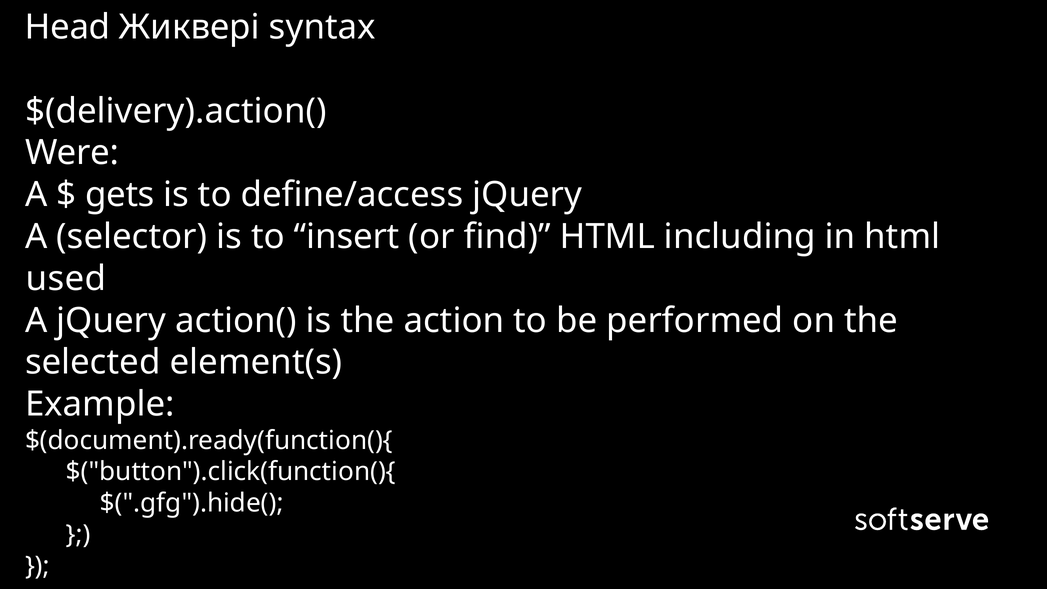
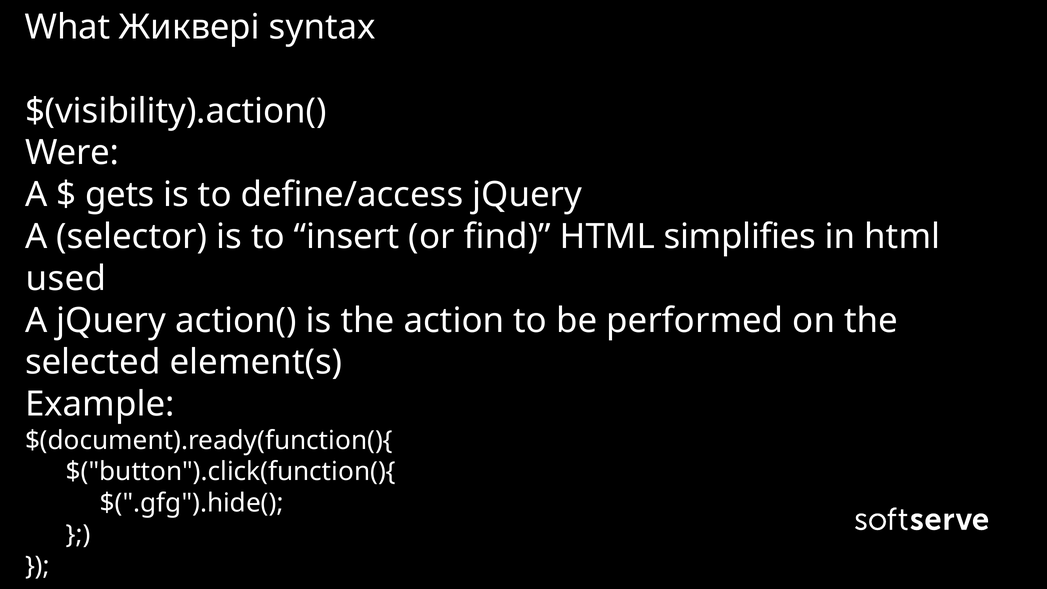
Head: Head -> What
$(delivery).action(: $(delivery).action( -> $(visibility).action(
including: including -> simplifies
